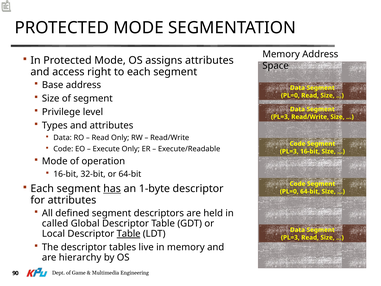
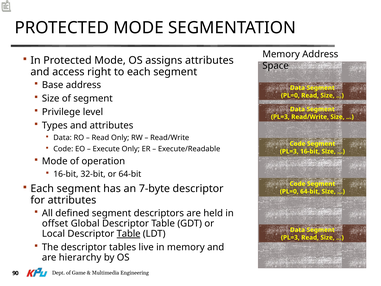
has underline: present -> none
1-byte: 1-byte -> 7-byte
called: called -> offset
